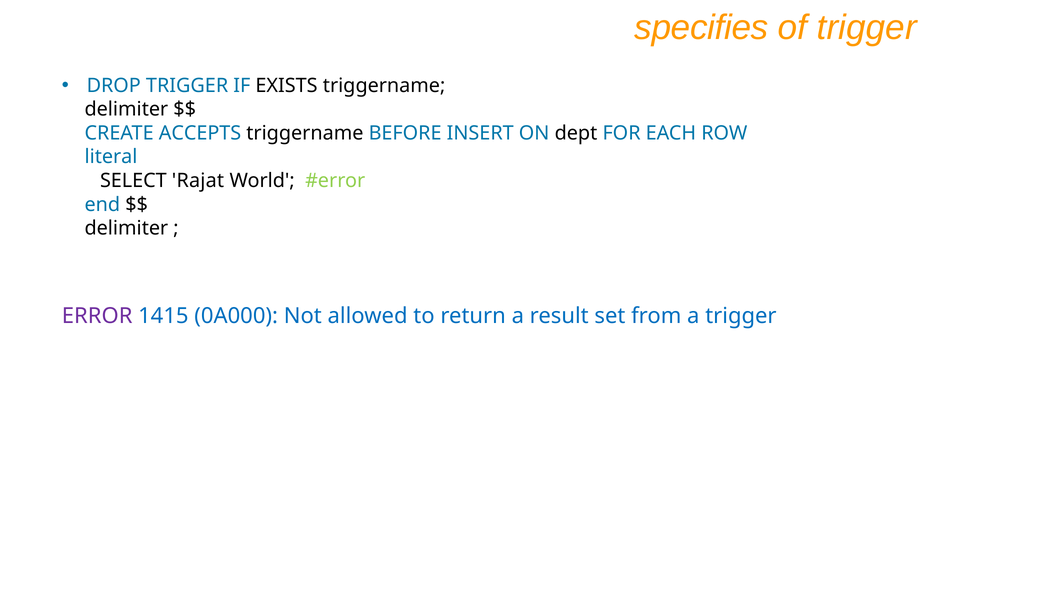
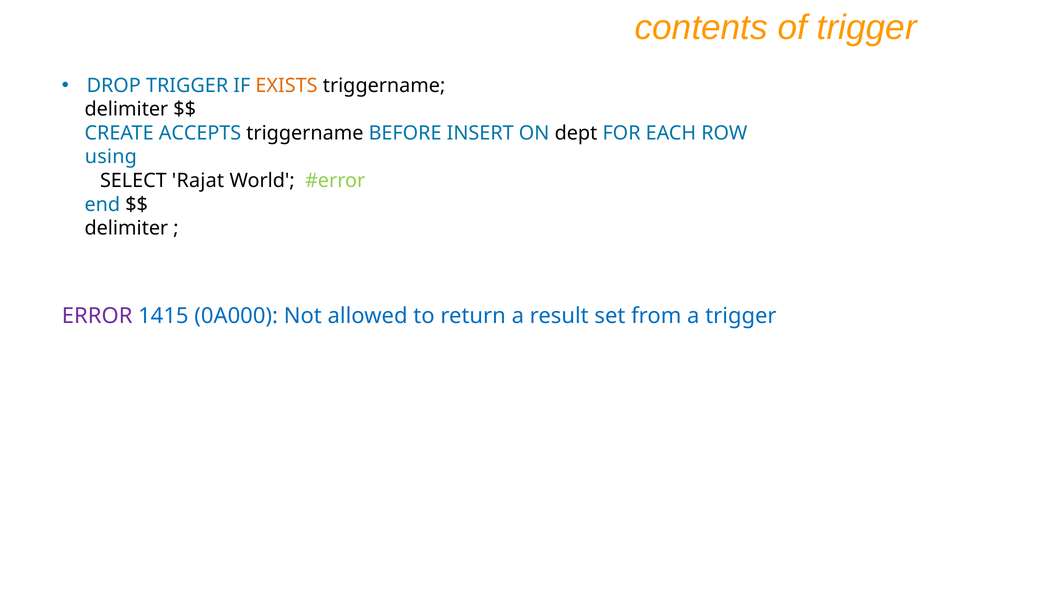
specifies: specifies -> contents
EXISTS colour: black -> orange
literal: literal -> using
